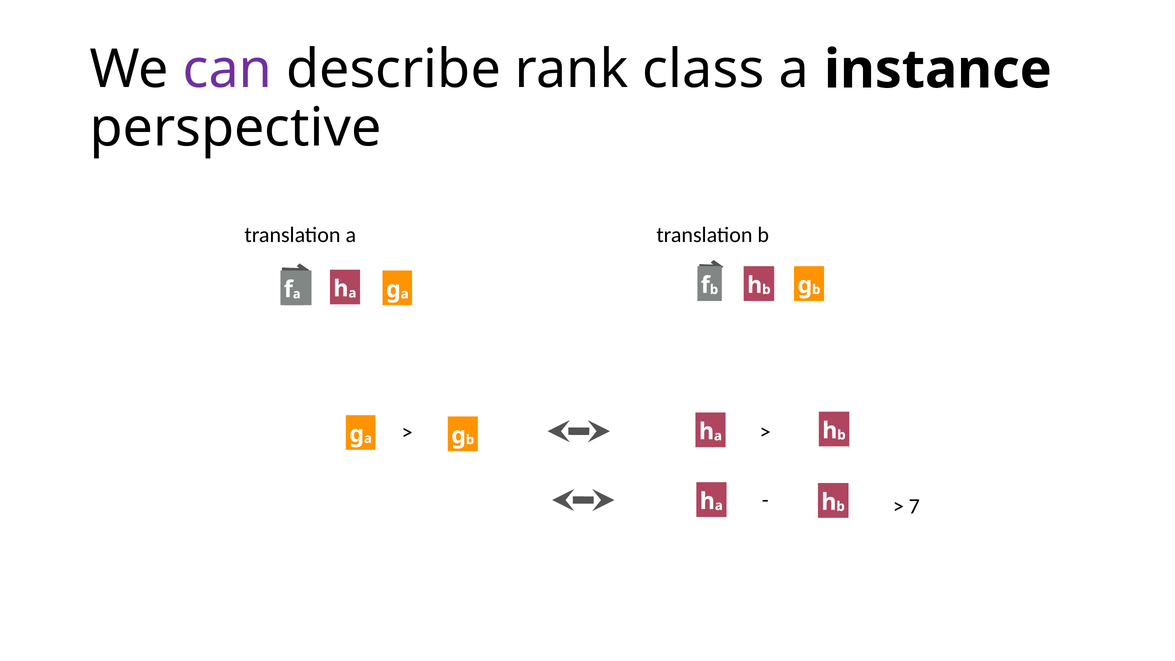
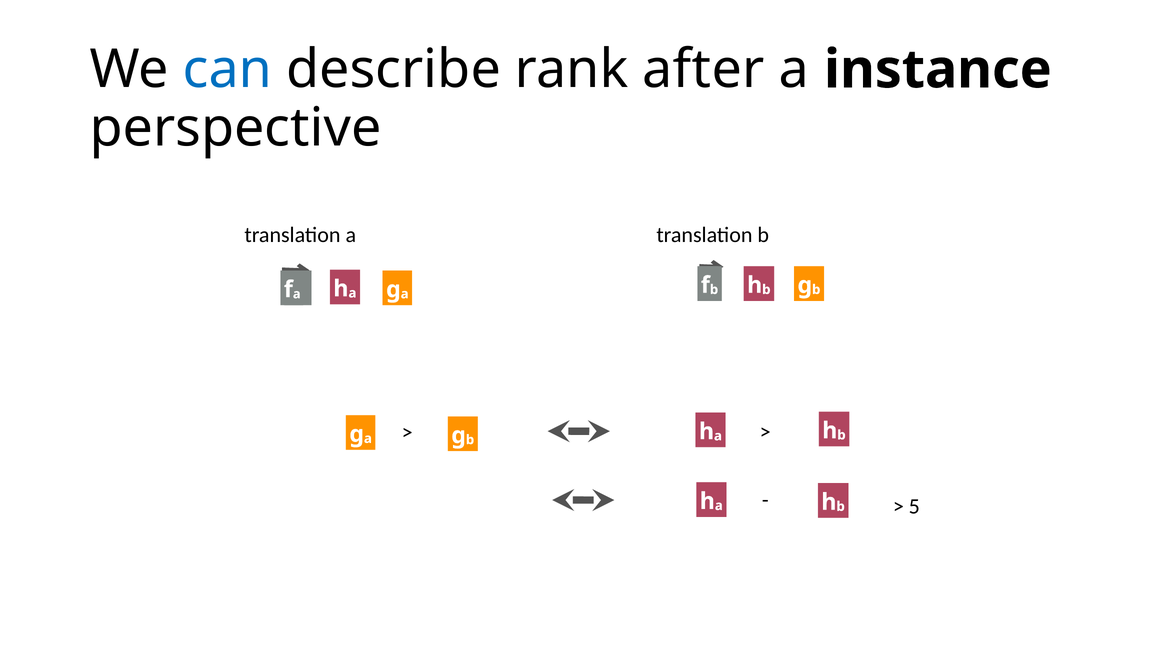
can colour: purple -> blue
class: class -> after
7: 7 -> 5
